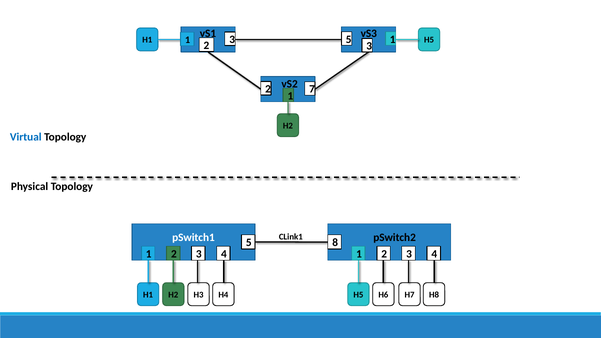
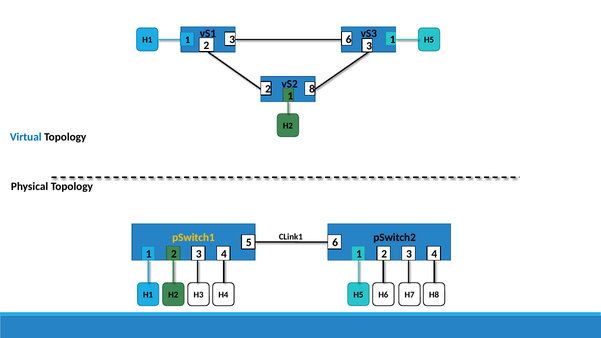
3 5: 5 -> 6
7: 7 -> 8
pSwitch1 colour: white -> yellow
5 8: 8 -> 6
